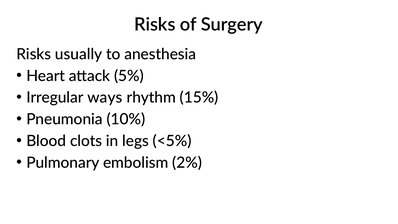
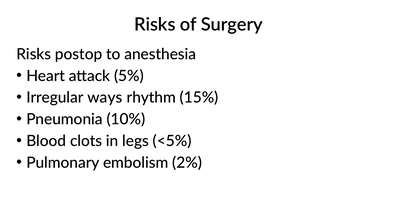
usually: usually -> postop
